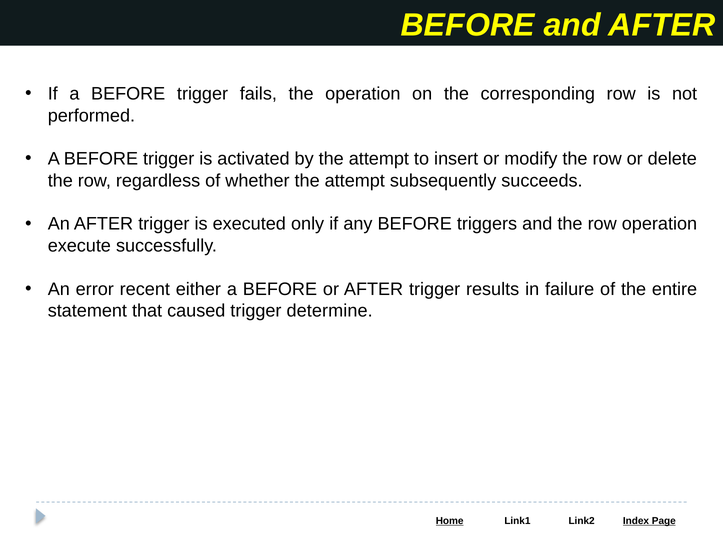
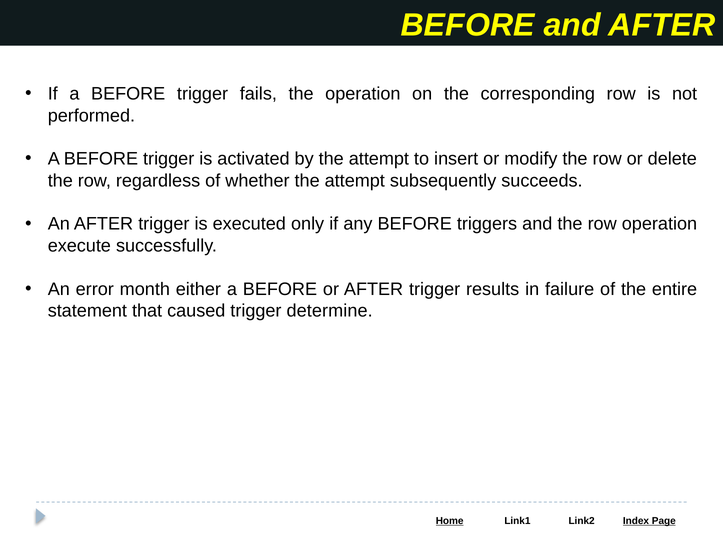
recent: recent -> month
